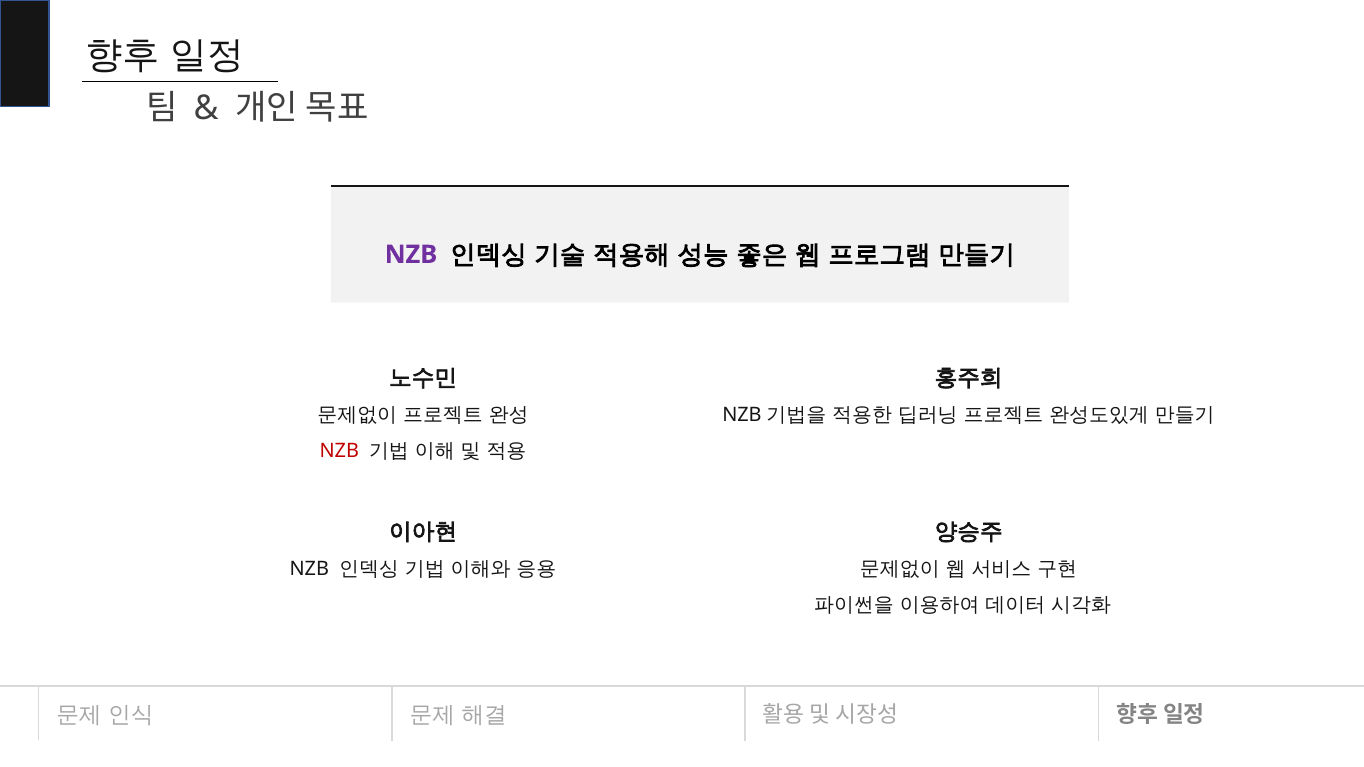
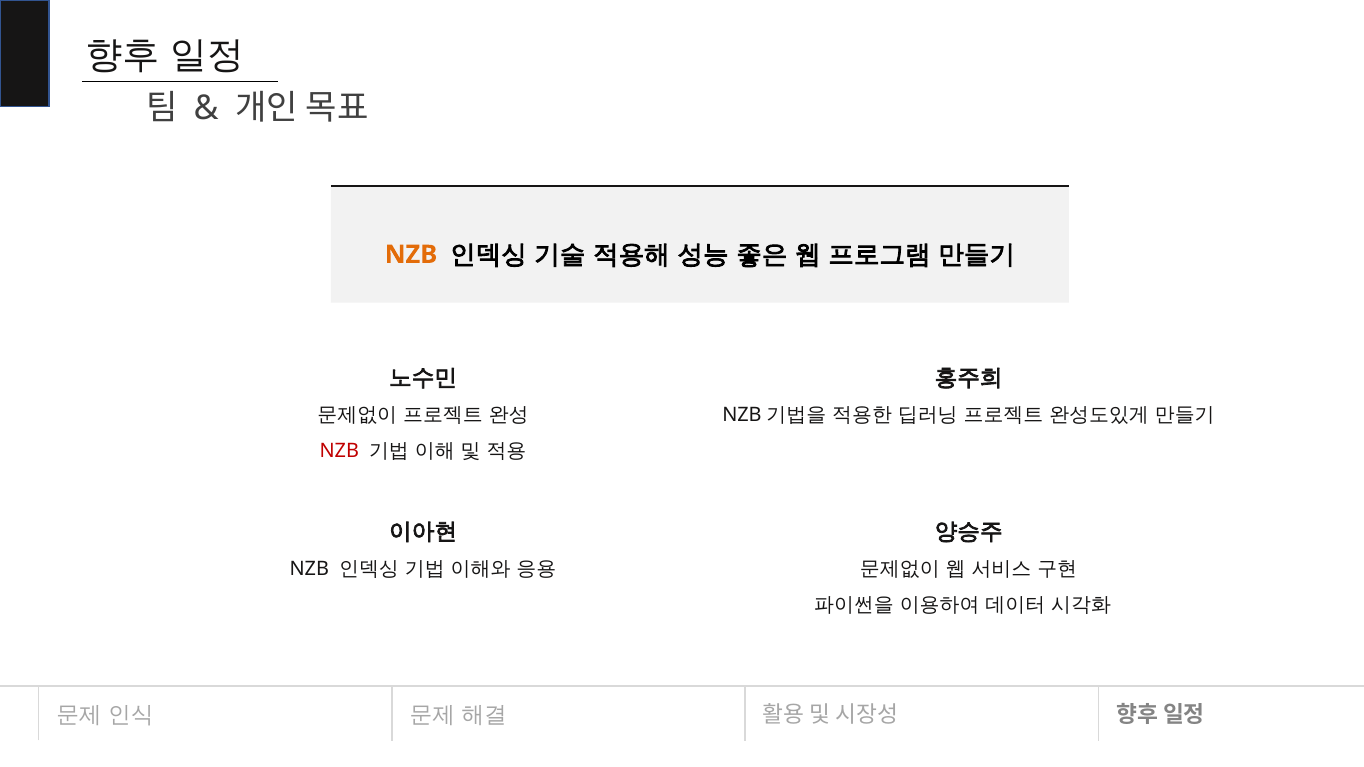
NZB at (411, 255) colour: purple -> orange
